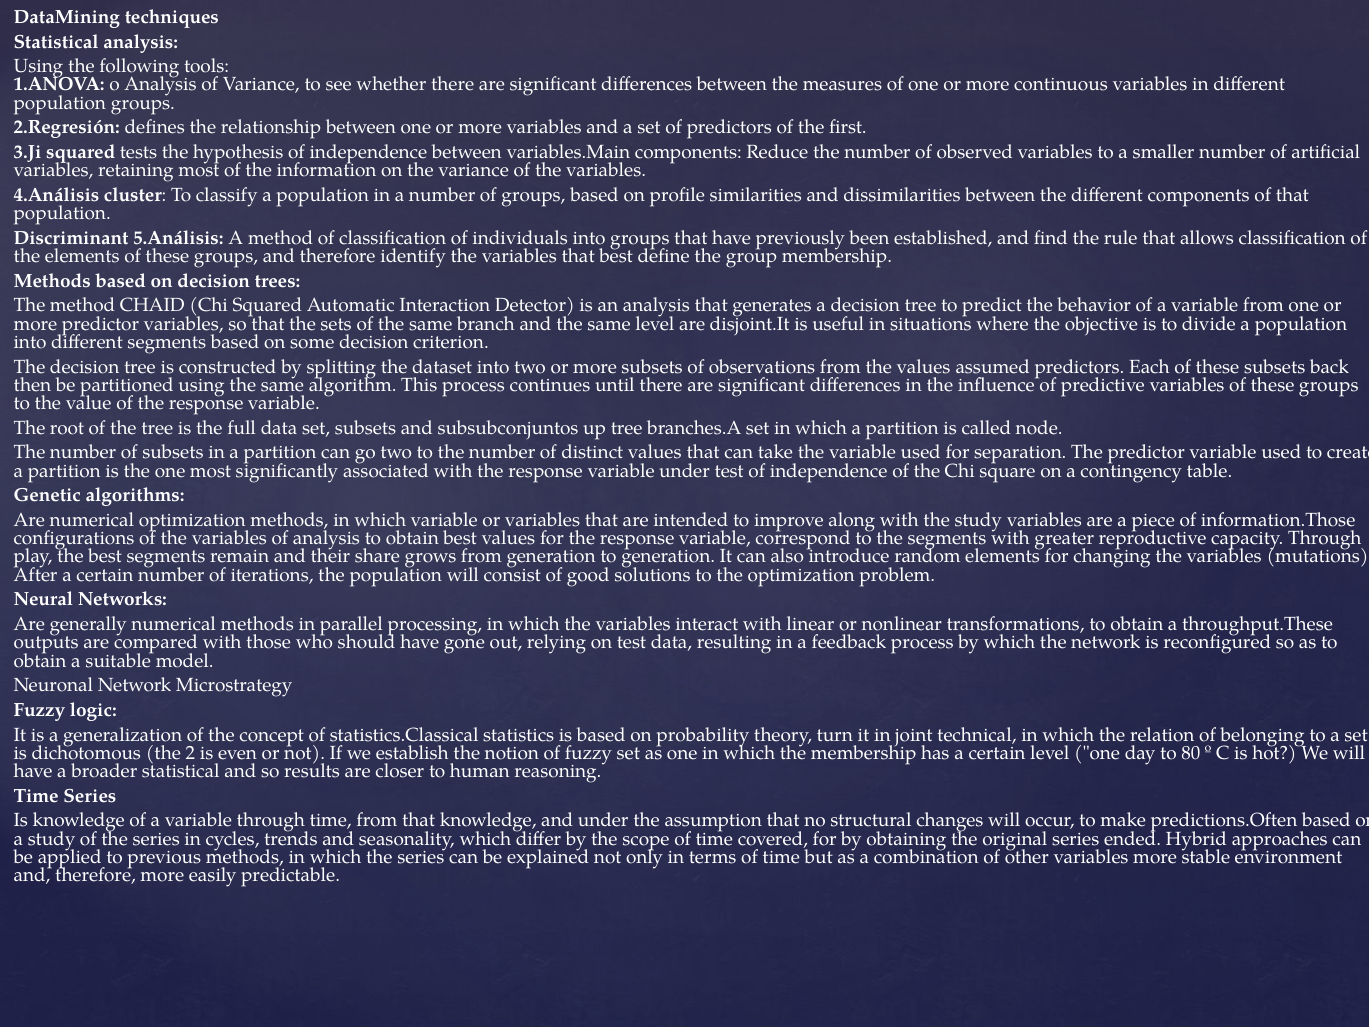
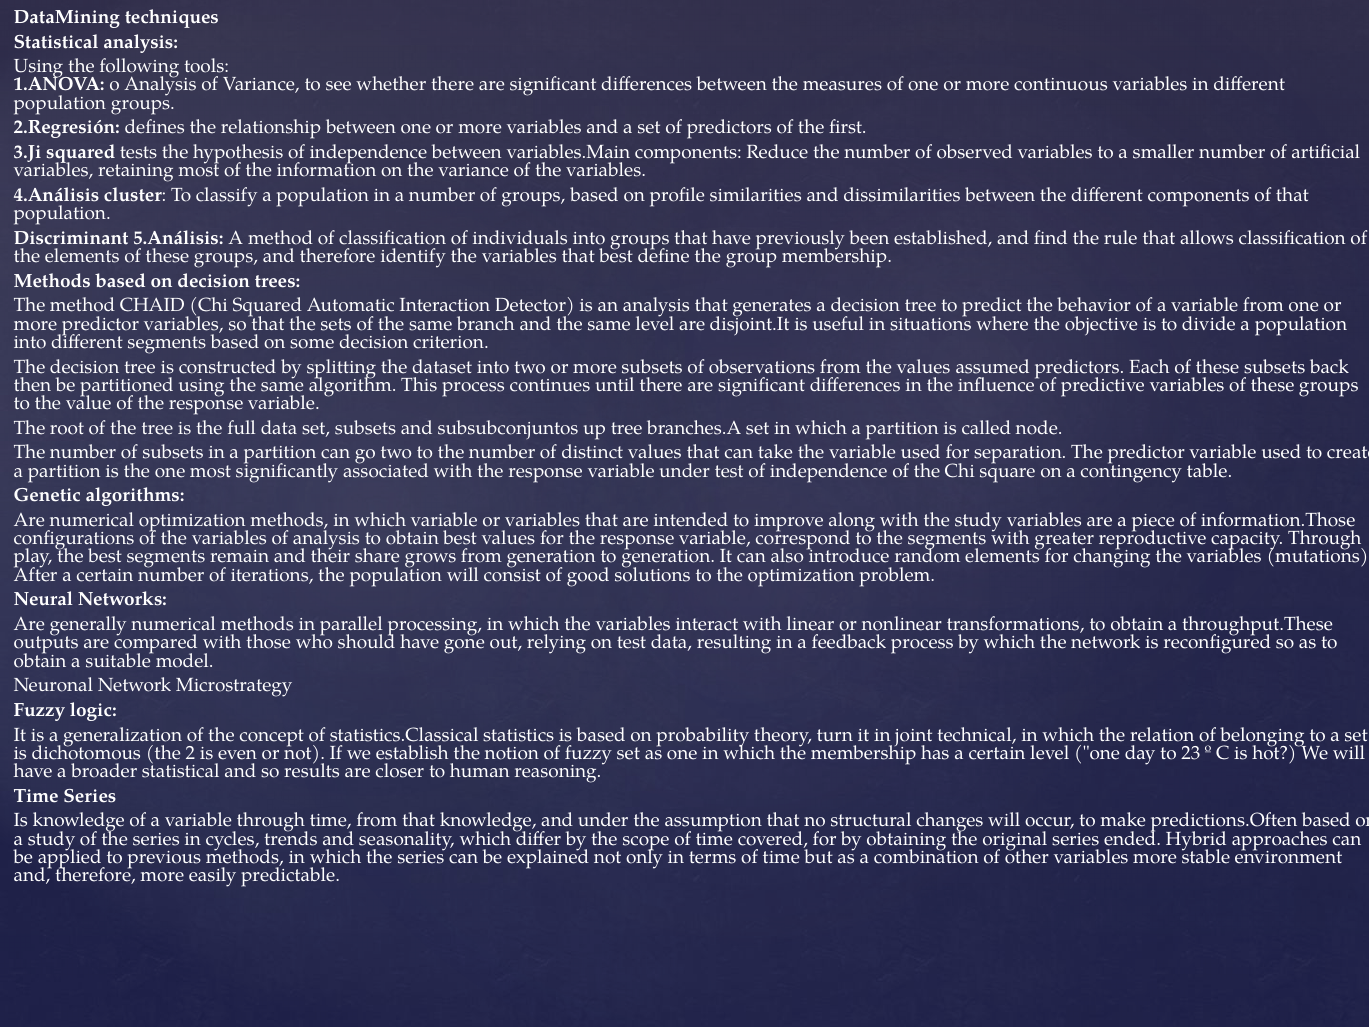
80: 80 -> 23
